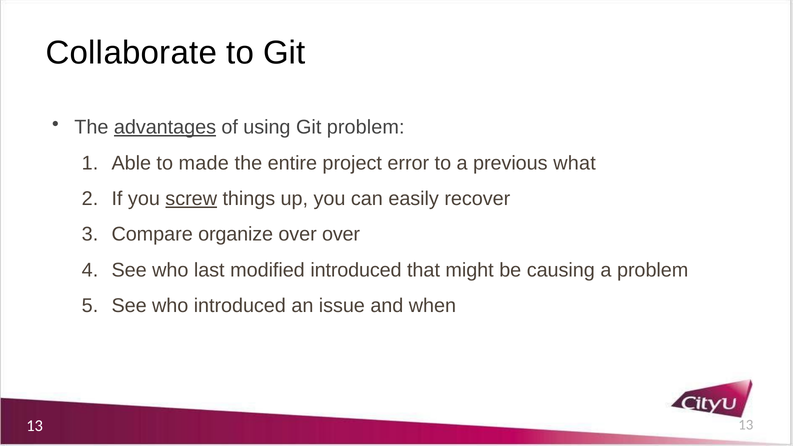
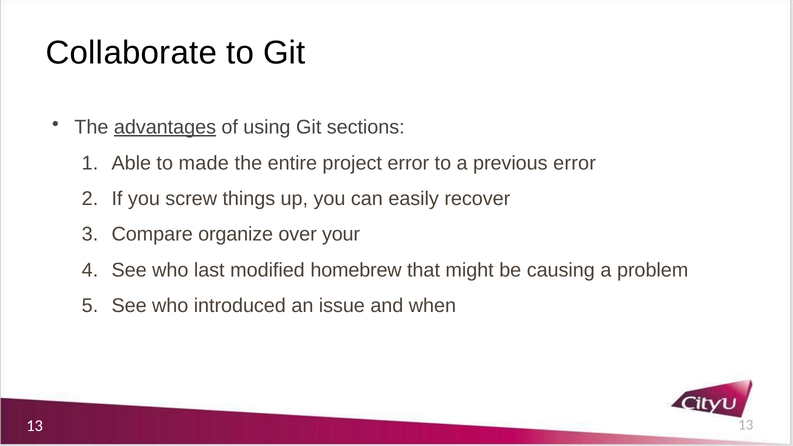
Git problem: problem -> sections
previous what: what -> error
screw underline: present -> none
over over: over -> your
modified introduced: introduced -> homebrew
